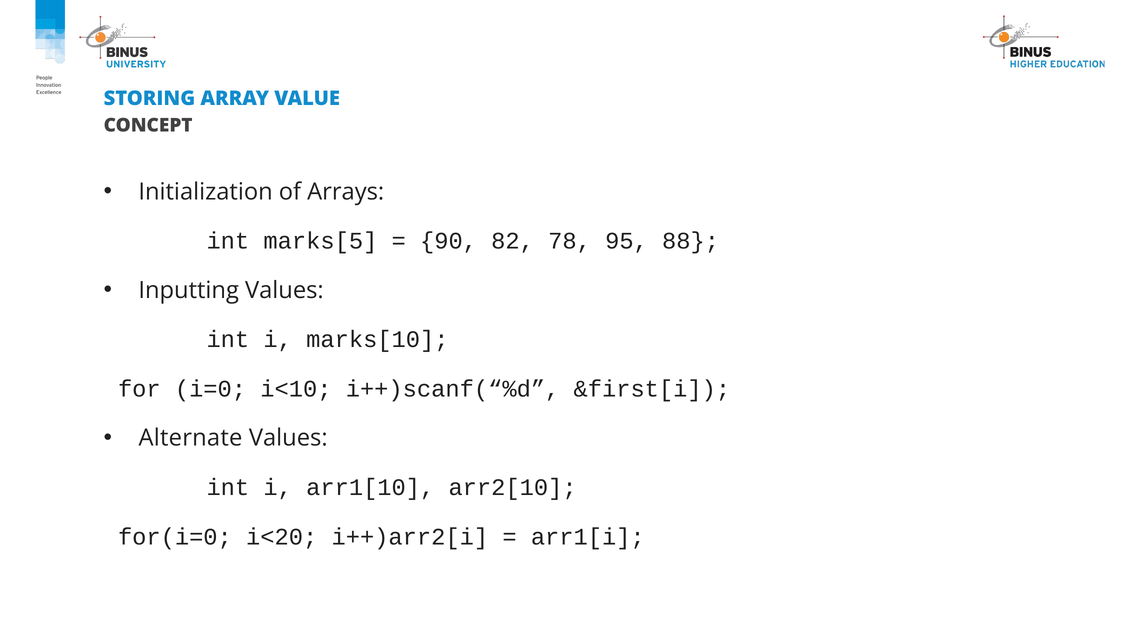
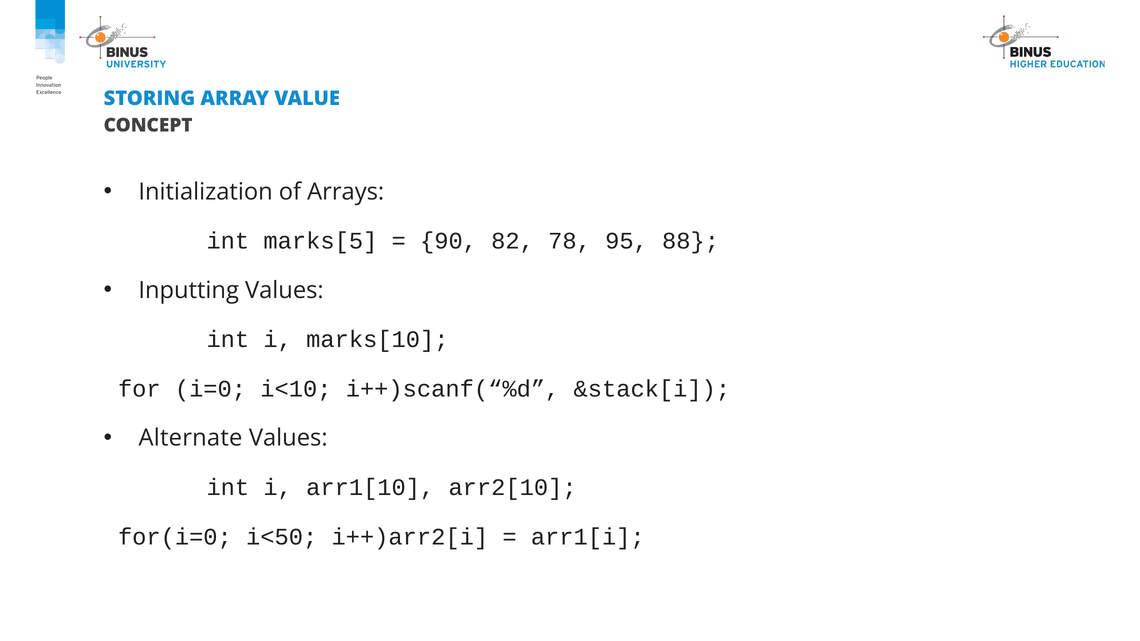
&first[i: &first[i -> &stack[i
i<20: i<20 -> i<50
